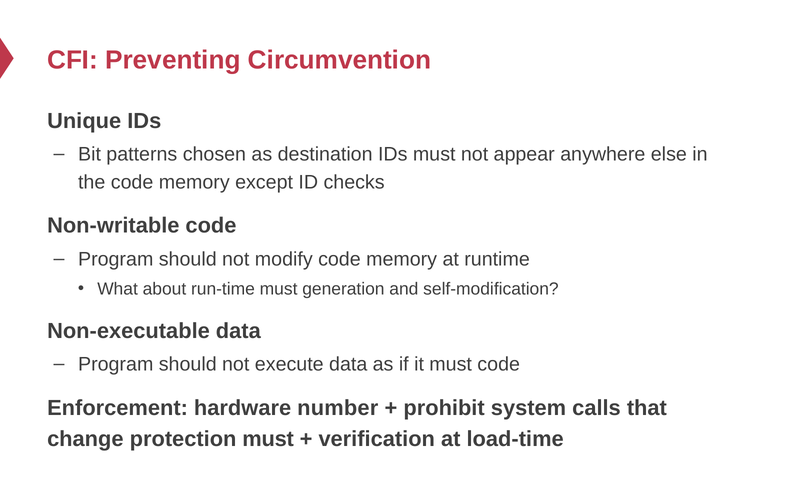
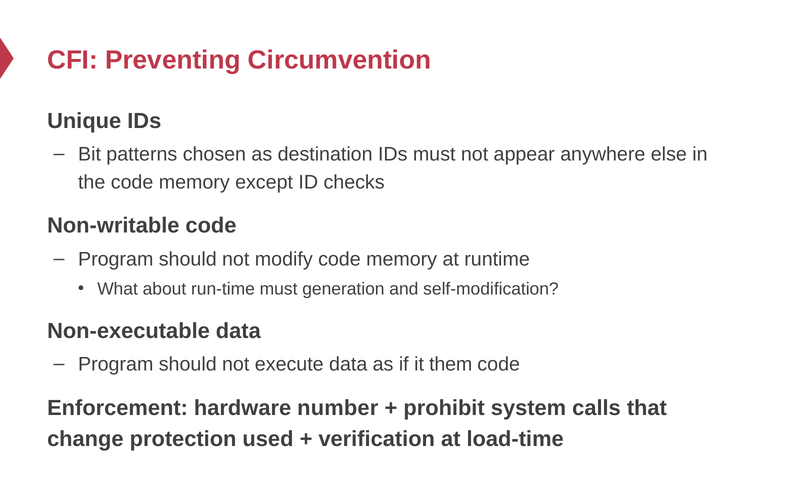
it must: must -> them
protection must: must -> used
